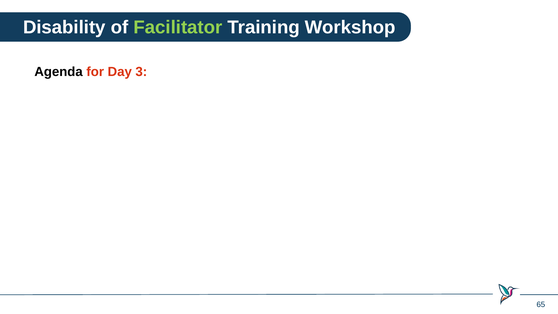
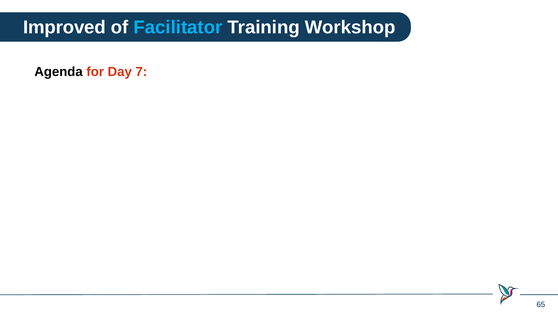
Disability: Disability -> Improved
Facilitator colour: light green -> light blue
3: 3 -> 7
